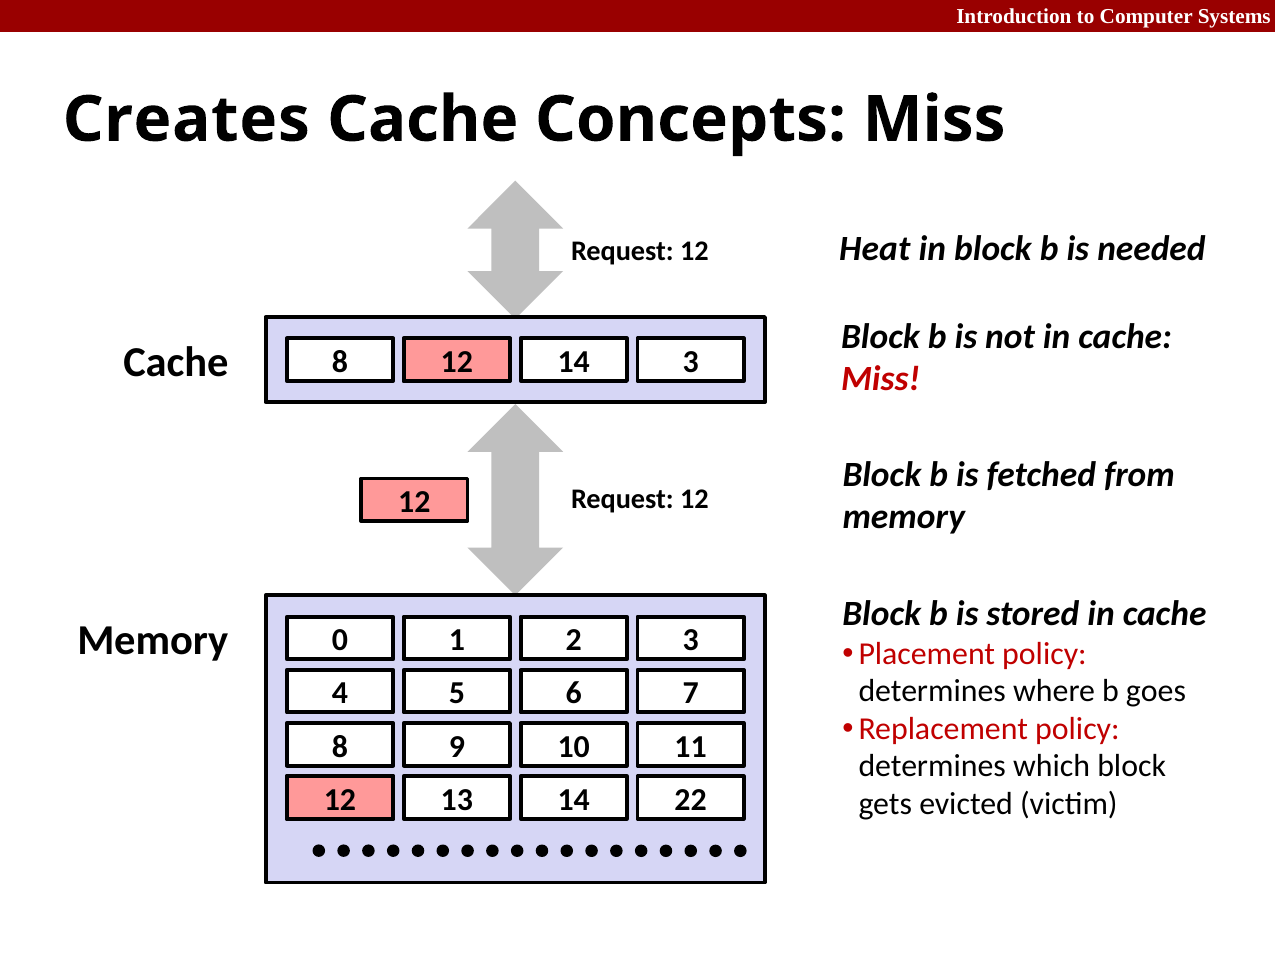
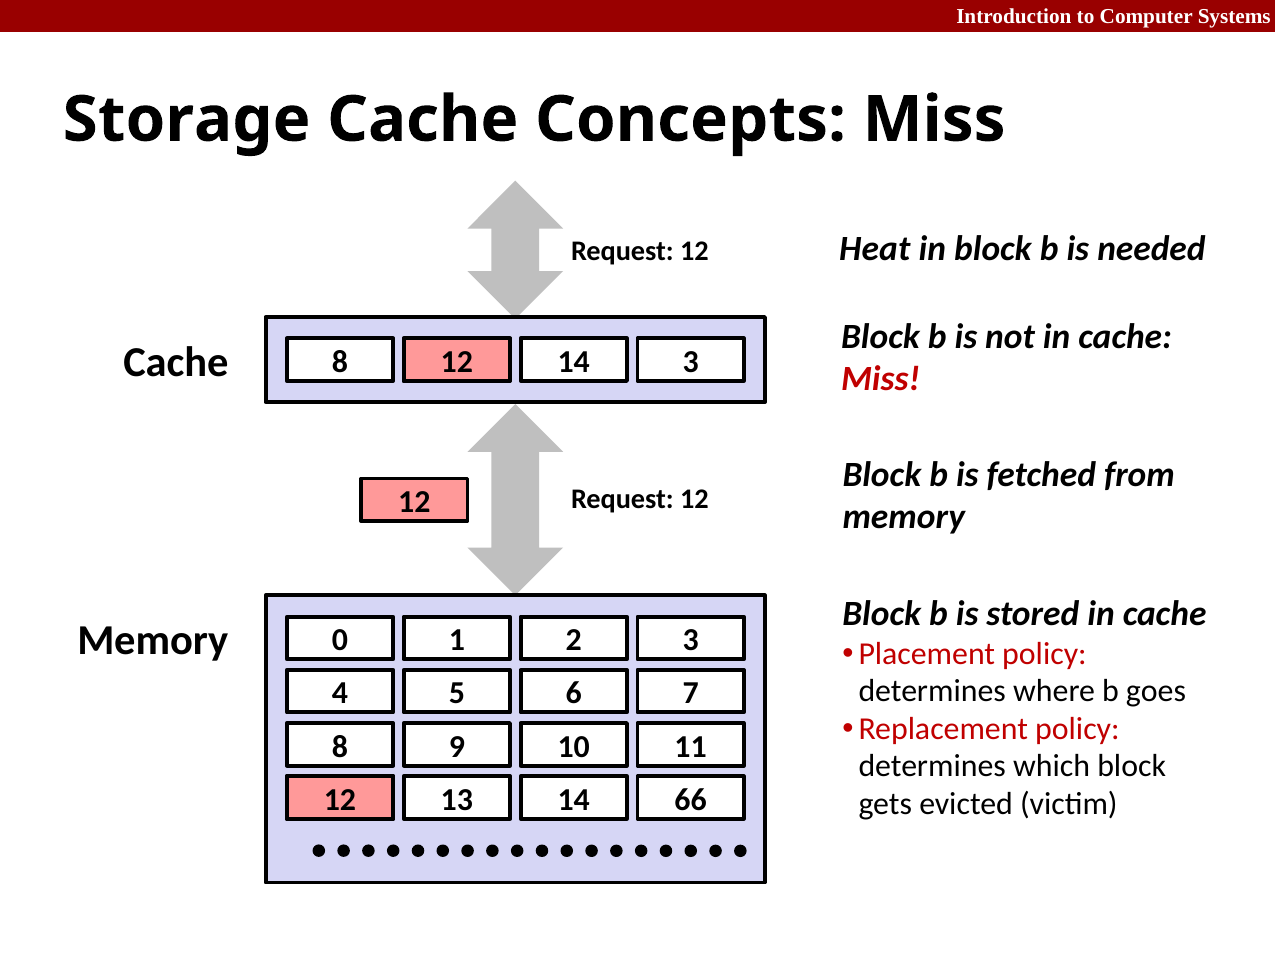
Creates: Creates -> Storage
22: 22 -> 66
